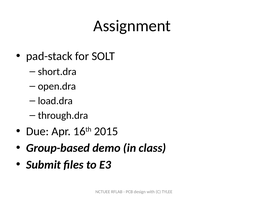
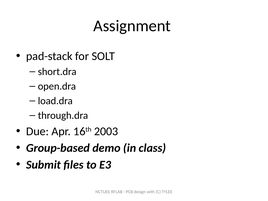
2015: 2015 -> 2003
